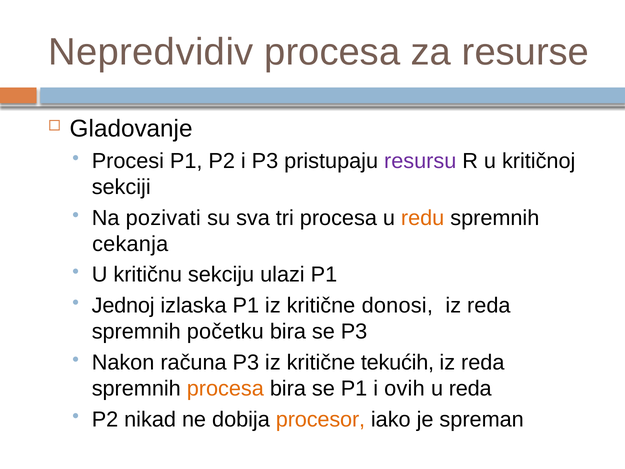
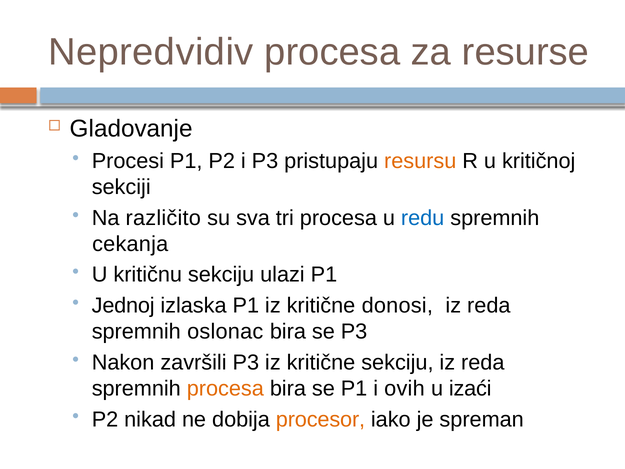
resursu colour: purple -> orange
pozivati: pozivati -> različito
redu colour: orange -> blue
početku: početku -> oslonac
računa: računa -> završili
kritične tekućih: tekućih -> sekciju
u reda: reda -> izaći
